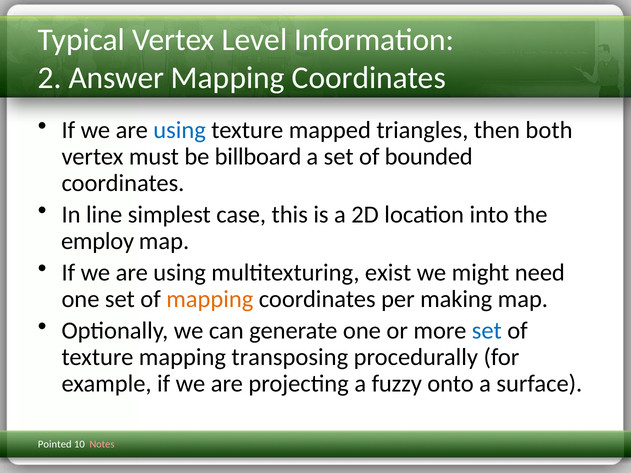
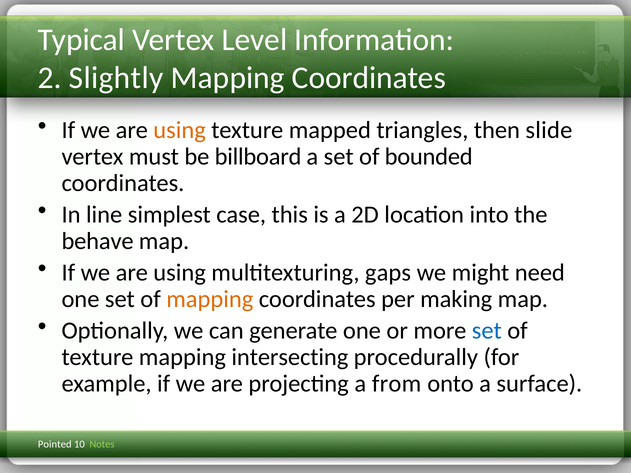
Answer: Answer -> Slightly
using at (180, 130) colour: blue -> orange
both: both -> slide
employ: employ -> behave
exist: exist -> gaps
transposing: transposing -> intersecting
fuzzy: fuzzy -> from
Notes colour: pink -> light green
